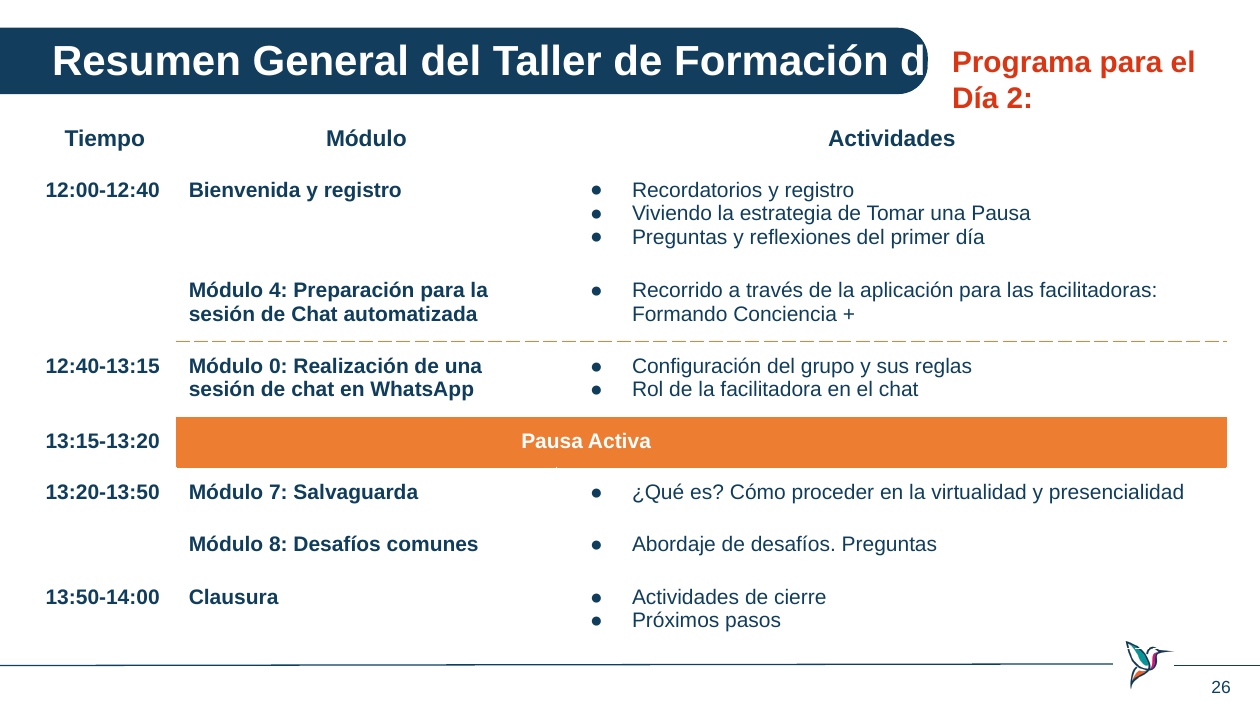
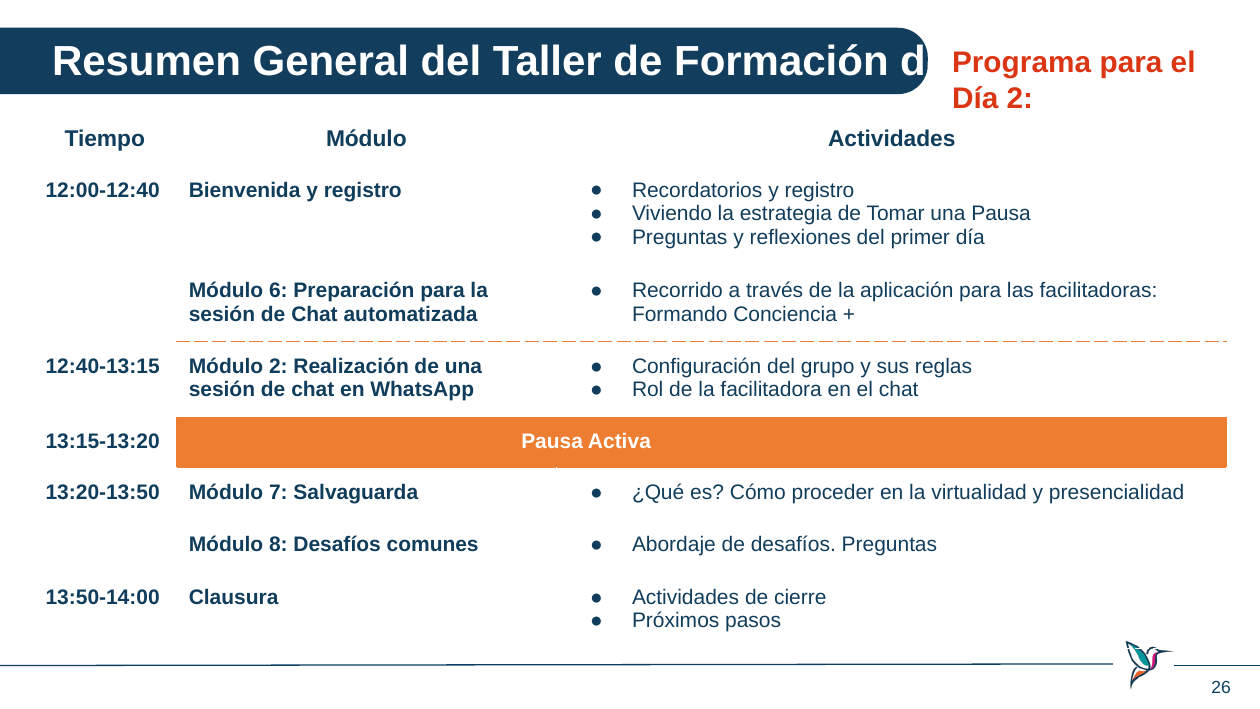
4: 4 -> 6
Módulo 0: 0 -> 2
